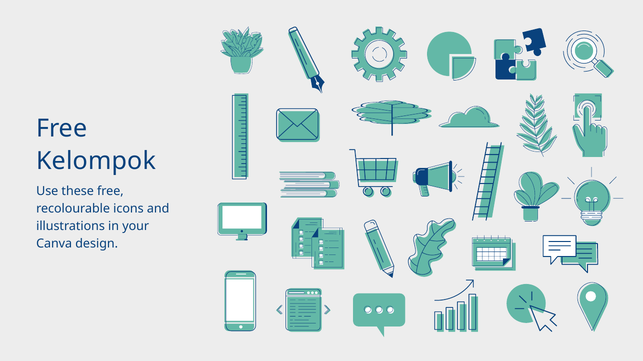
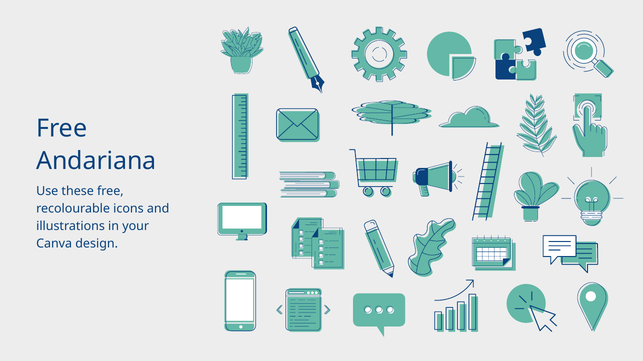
Kelompok: Kelompok -> Andariana
